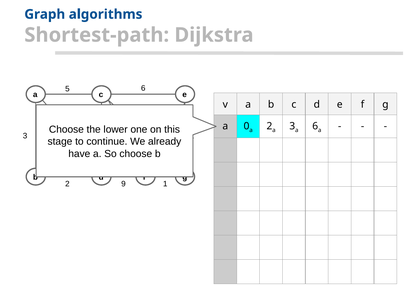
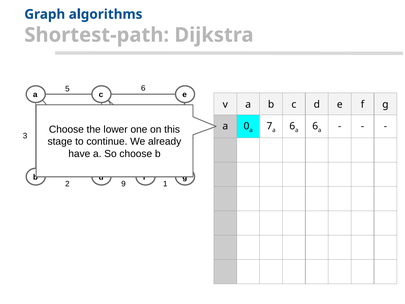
a 2: 2 -> 7
3 at (292, 126): 3 -> 6
